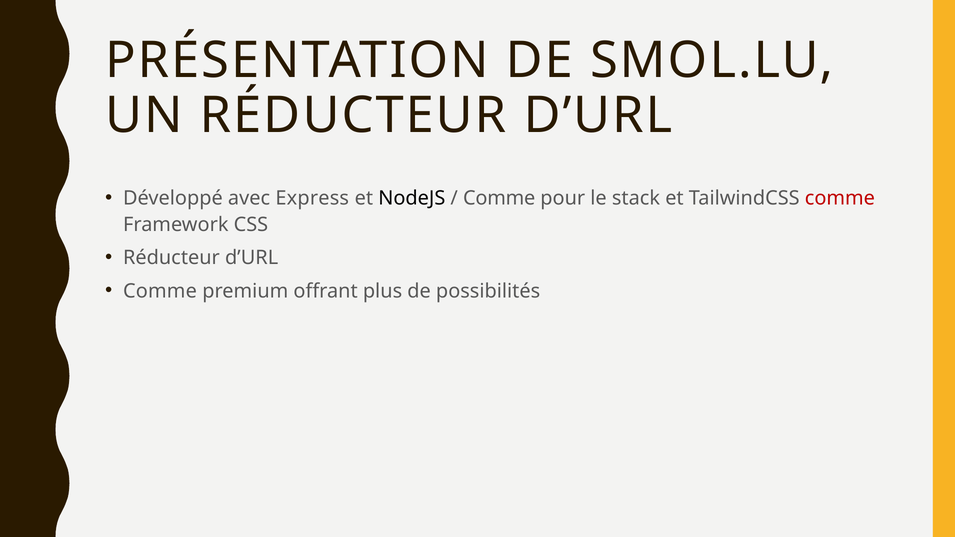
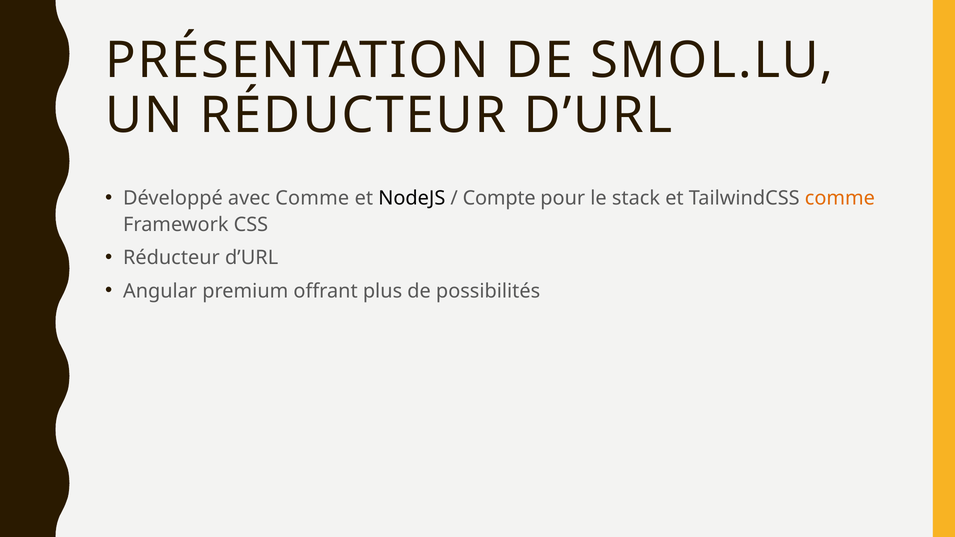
avec Express: Express -> Comme
Comme at (499, 198): Comme -> Compte
comme at (840, 198) colour: red -> orange
Comme at (160, 291): Comme -> Angular
